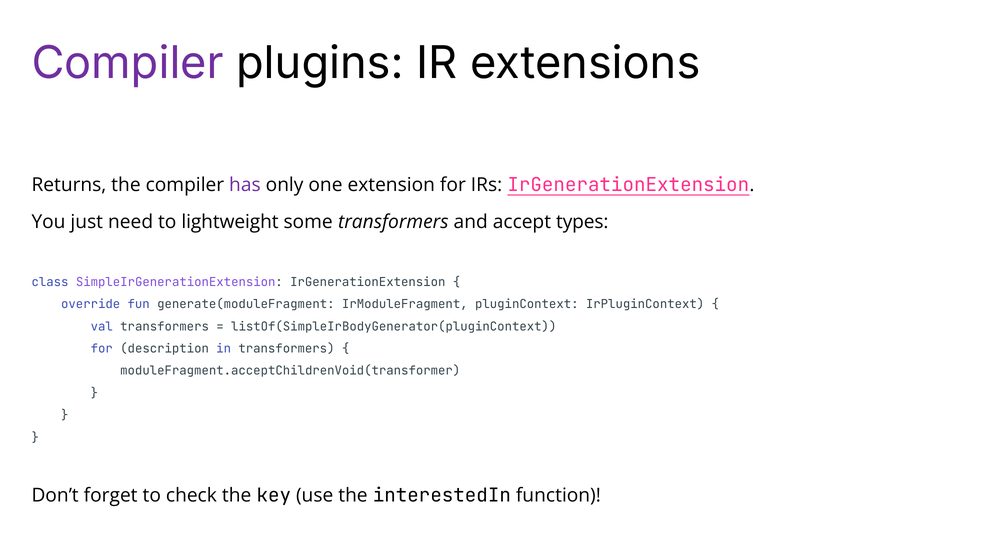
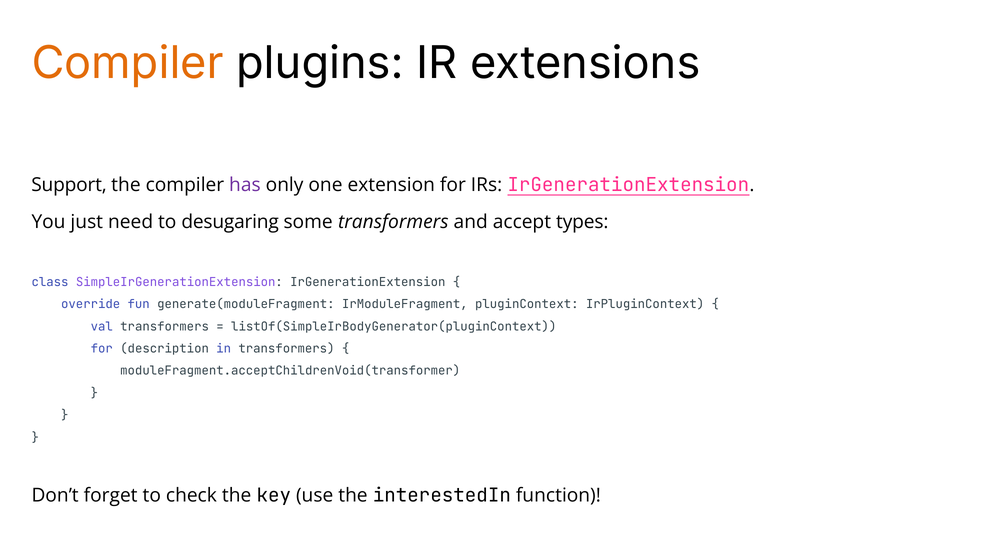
Compiler at (128, 63) colour: purple -> orange
Returns: Returns -> Support
lightweight: lightweight -> desugaring
